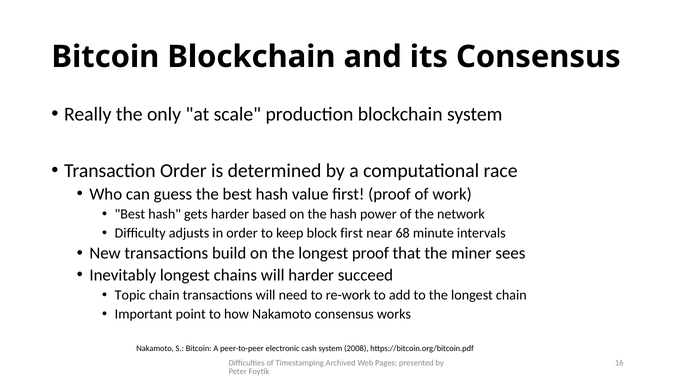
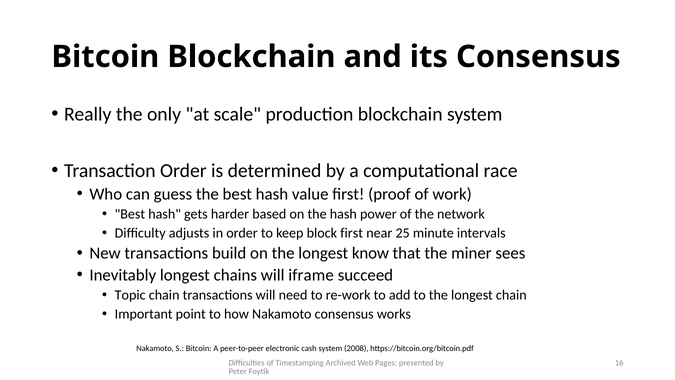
68: 68 -> 25
longest proof: proof -> know
will harder: harder -> iframe
